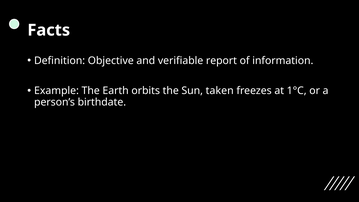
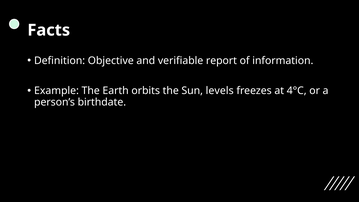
taken: taken -> levels
1°C: 1°C -> 4°C
